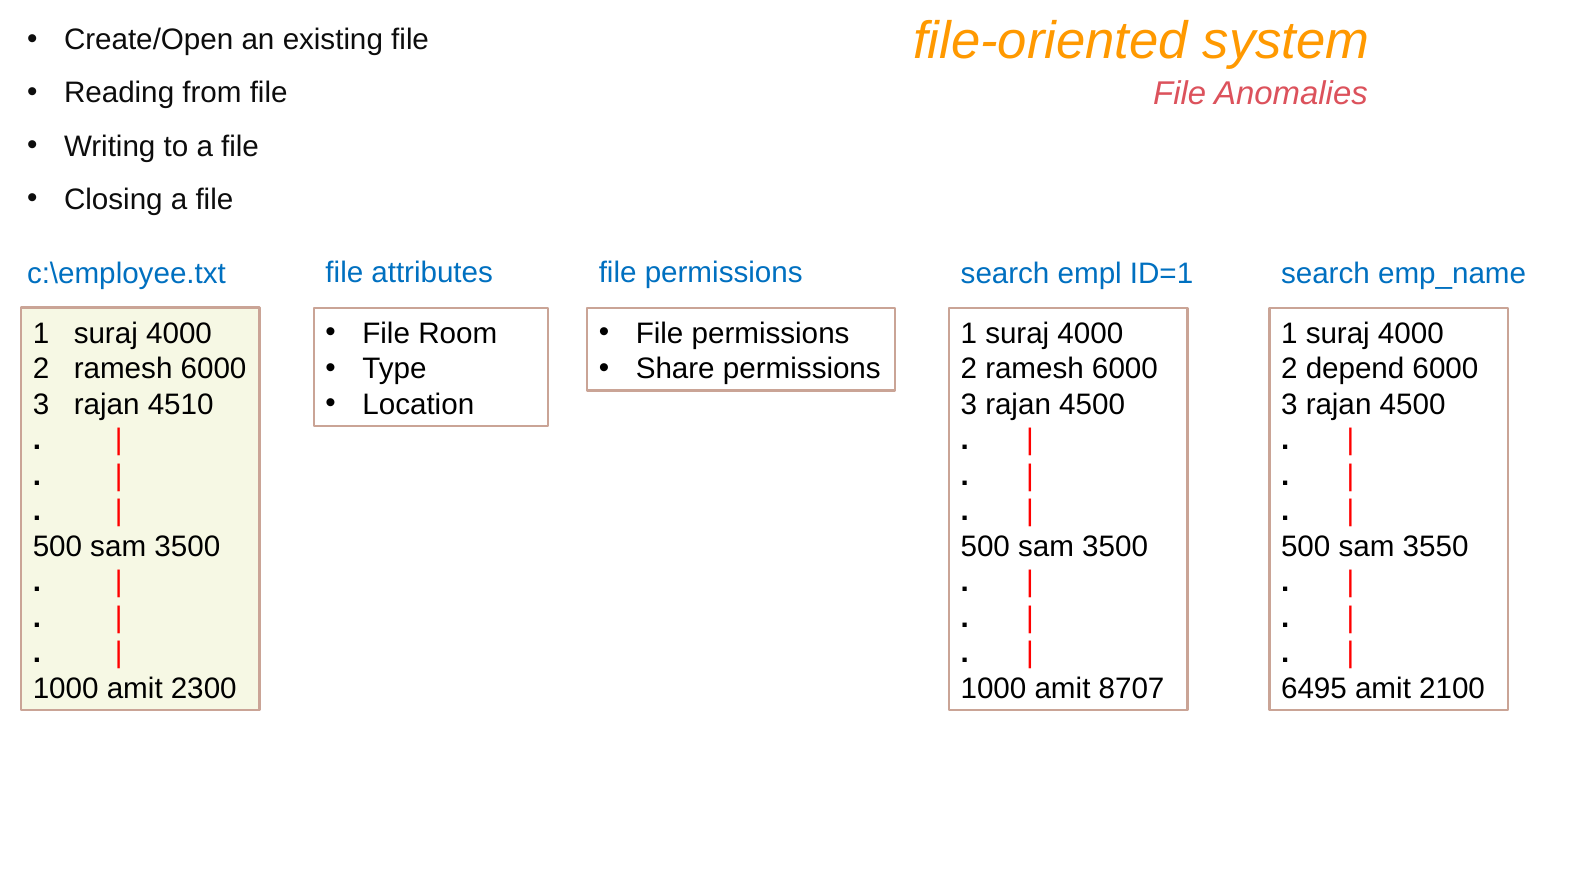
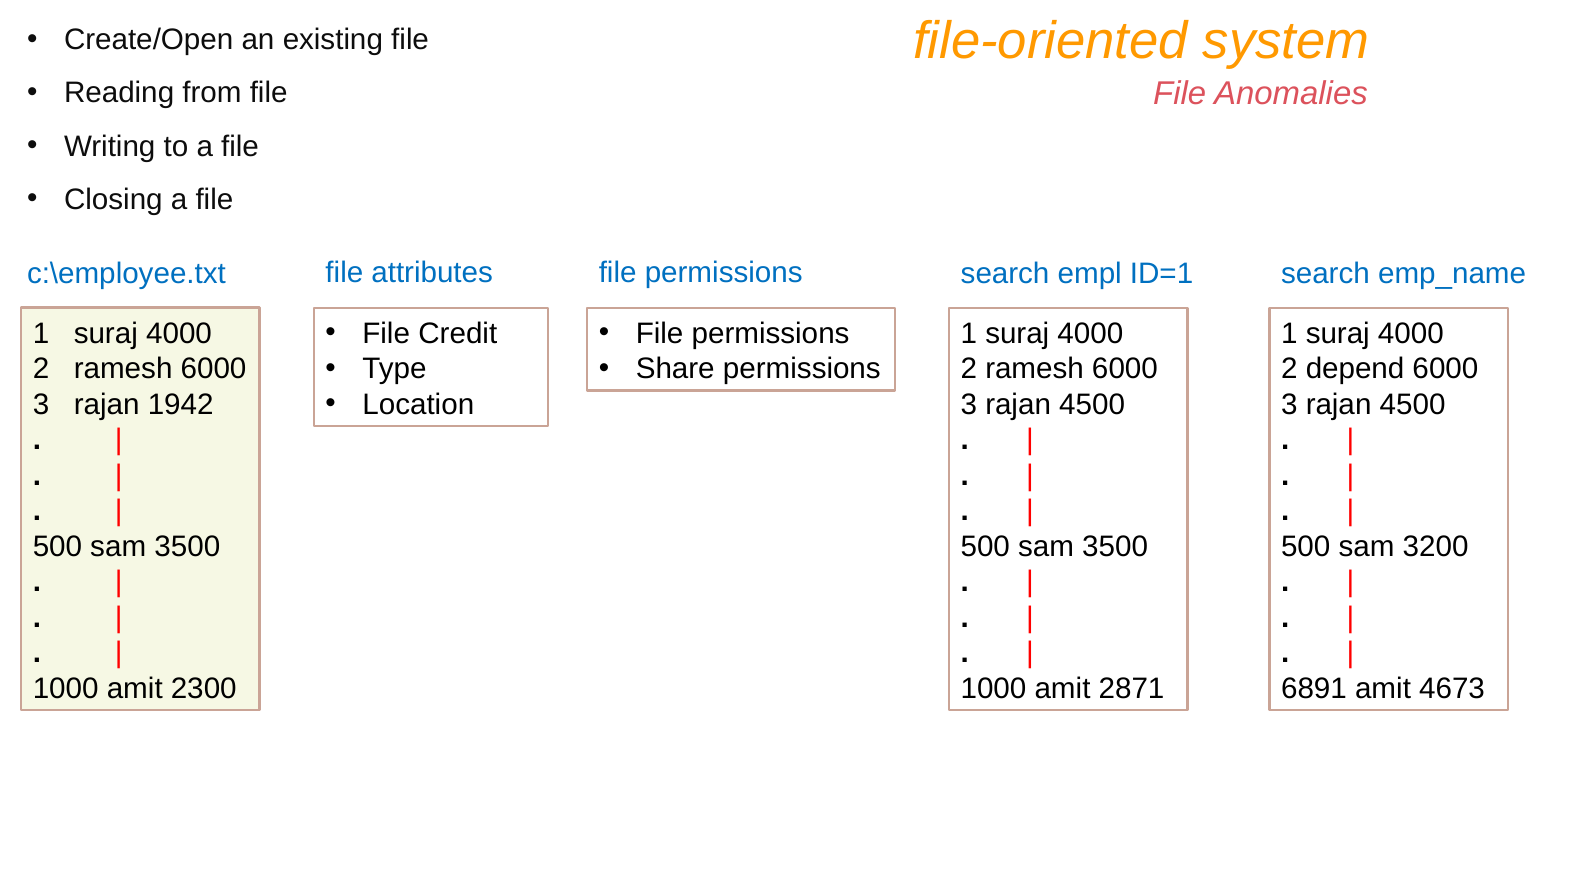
Room: Room -> Credit
4510: 4510 -> 1942
3550: 3550 -> 3200
8707: 8707 -> 2871
6495: 6495 -> 6891
2100: 2100 -> 4673
